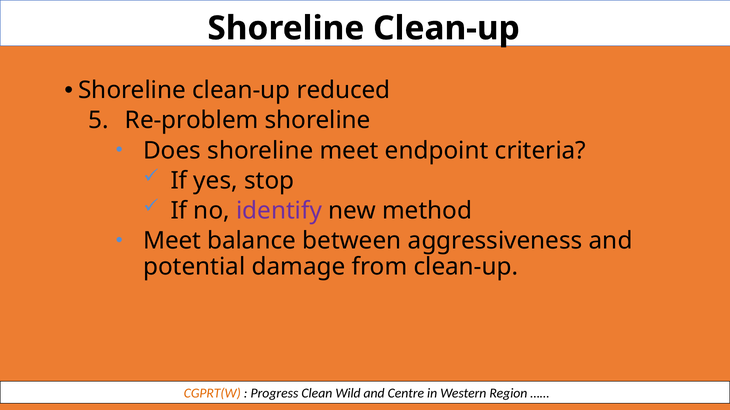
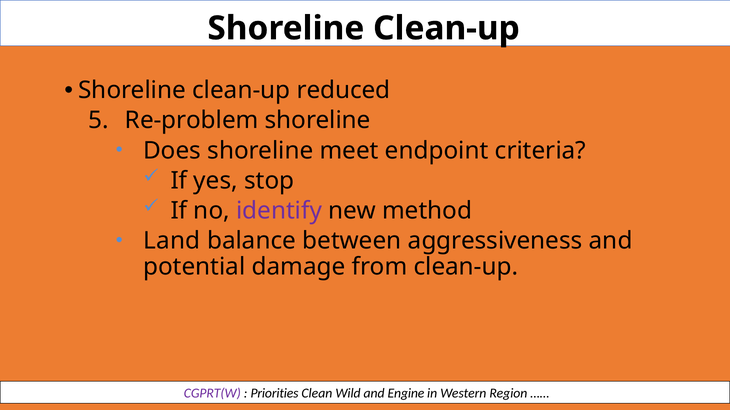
Meet at (172, 241): Meet -> Land
CGPRT(W colour: orange -> purple
Progress: Progress -> Priorities
Centre: Centre -> Engine
